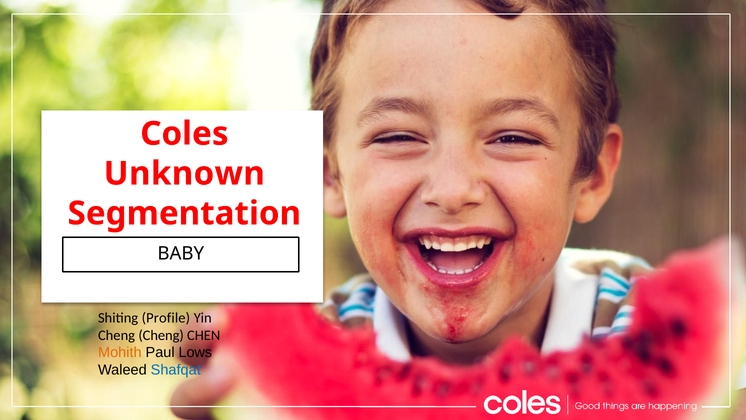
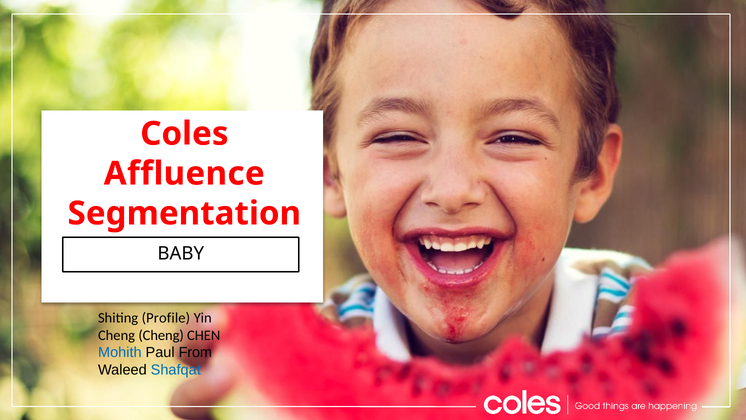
Unknown: Unknown -> Affluence
Mohith colour: orange -> blue
Lows: Lows -> From
